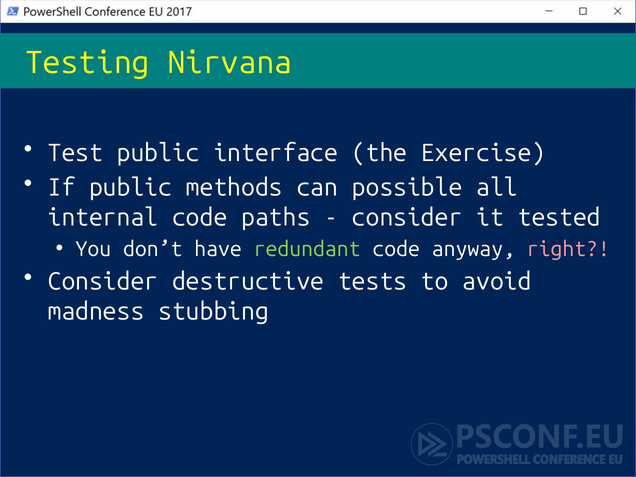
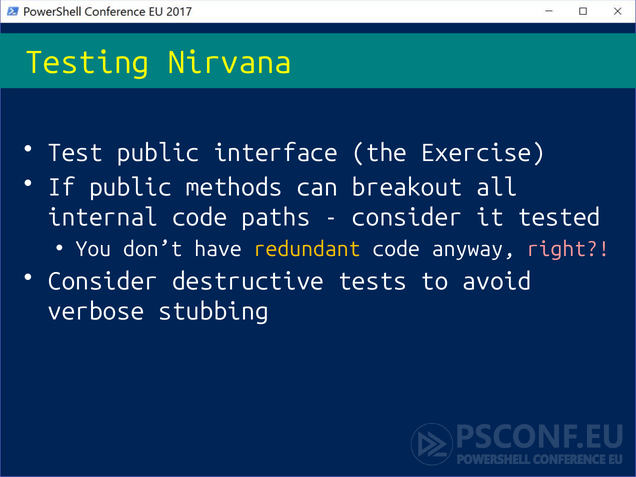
possible: possible -> breakout
redundant colour: light green -> yellow
madness: madness -> verbose
